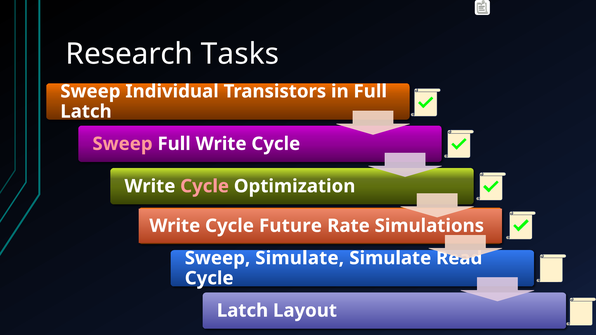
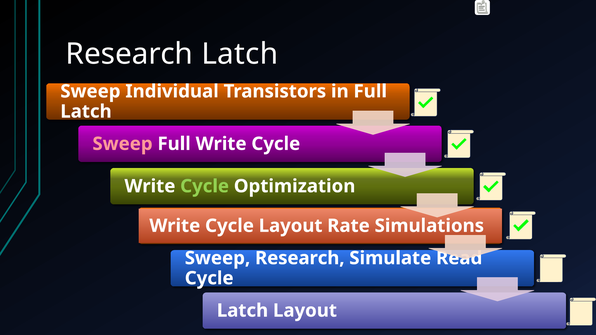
Research Tasks: Tasks -> Latch
Cycle at (205, 186) colour: pink -> light green
Cycle Future: Future -> Layout
Sweep Simulate: Simulate -> Research
